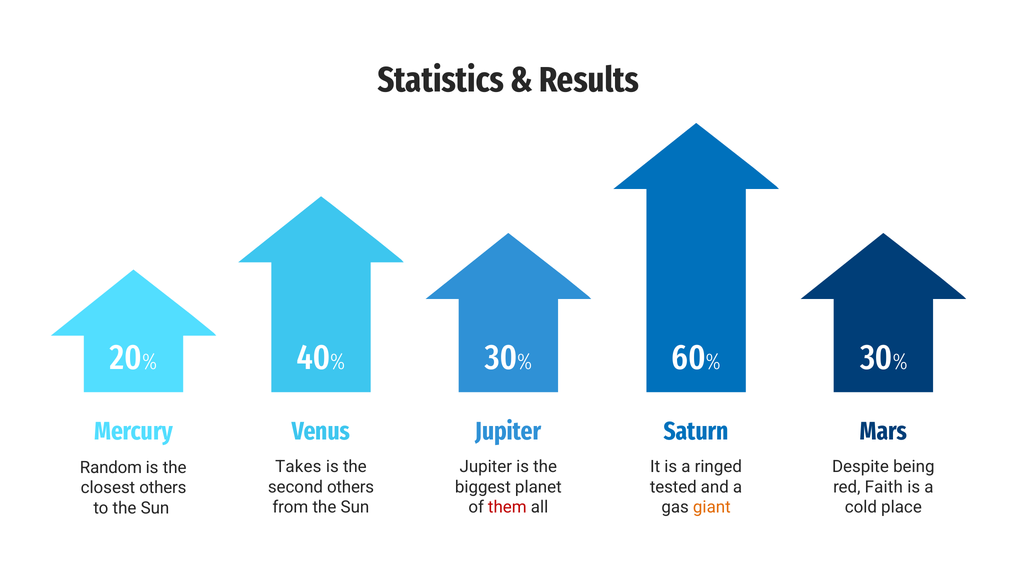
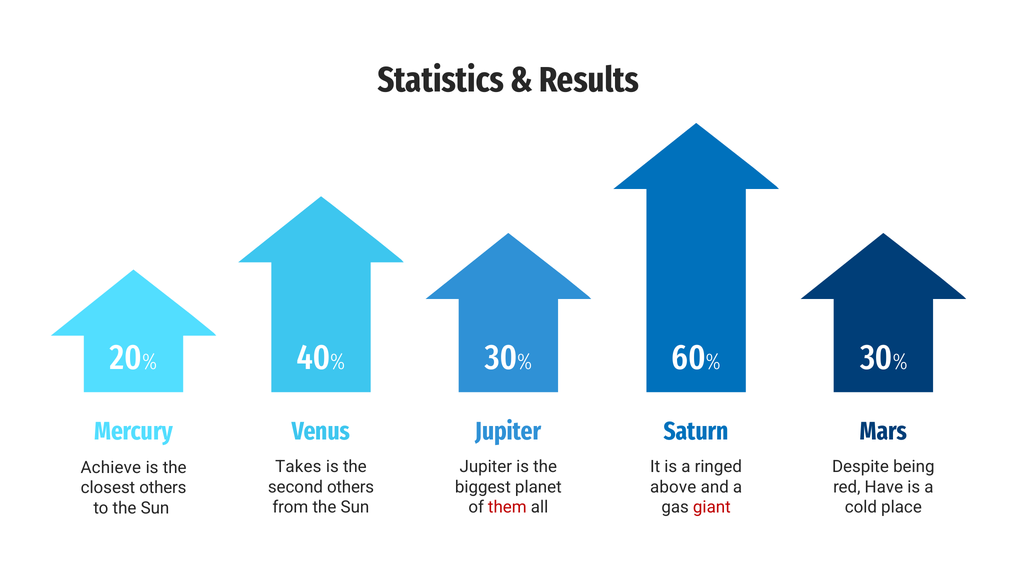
Random: Random -> Achieve
tested: tested -> above
Faith: Faith -> Have
giant colour: orange -> red
